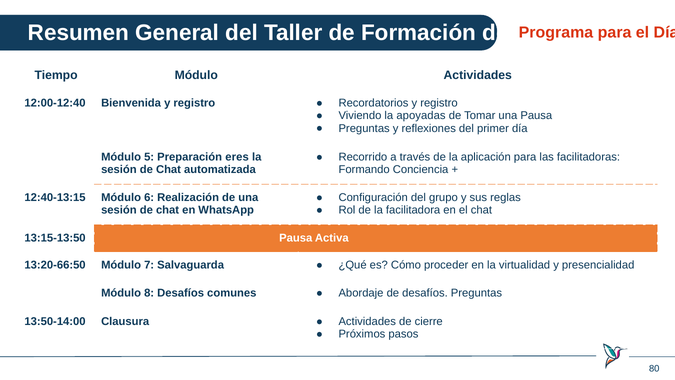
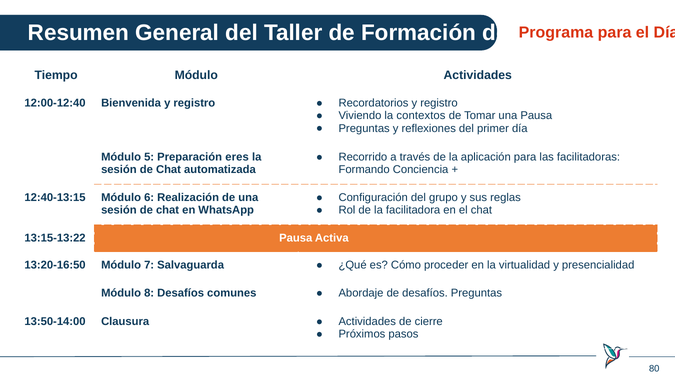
apoyadas: apoyadas -> contextos
13:15-13:50: 13:15-13:50 -> 13:15-13:22
13:20-66:50: 13:20-66:50 -> 13:20-16:50
